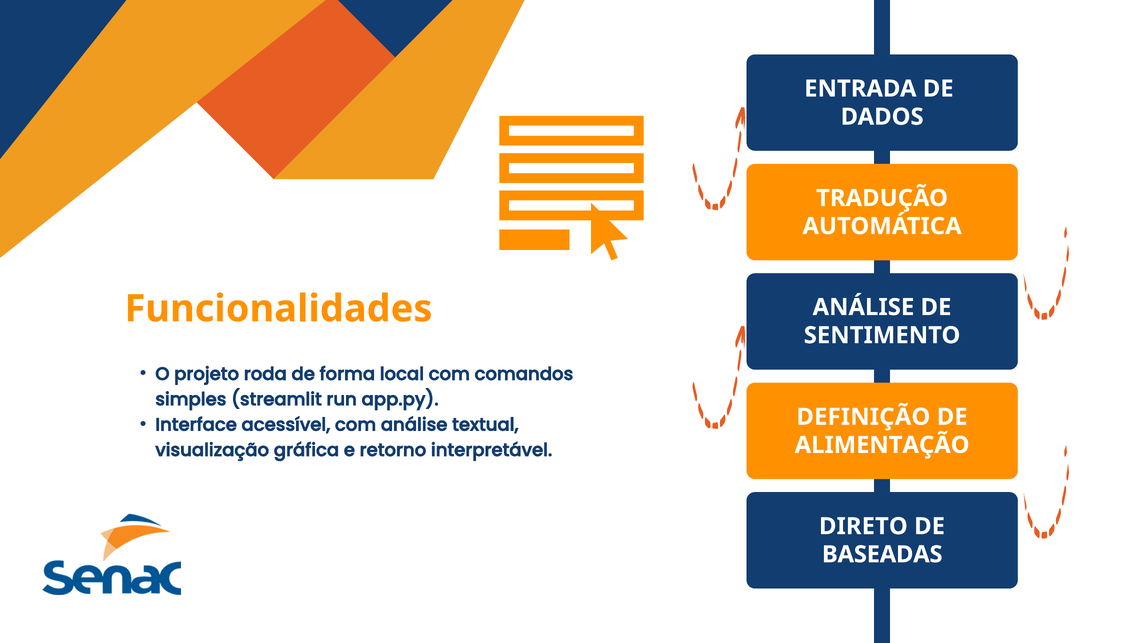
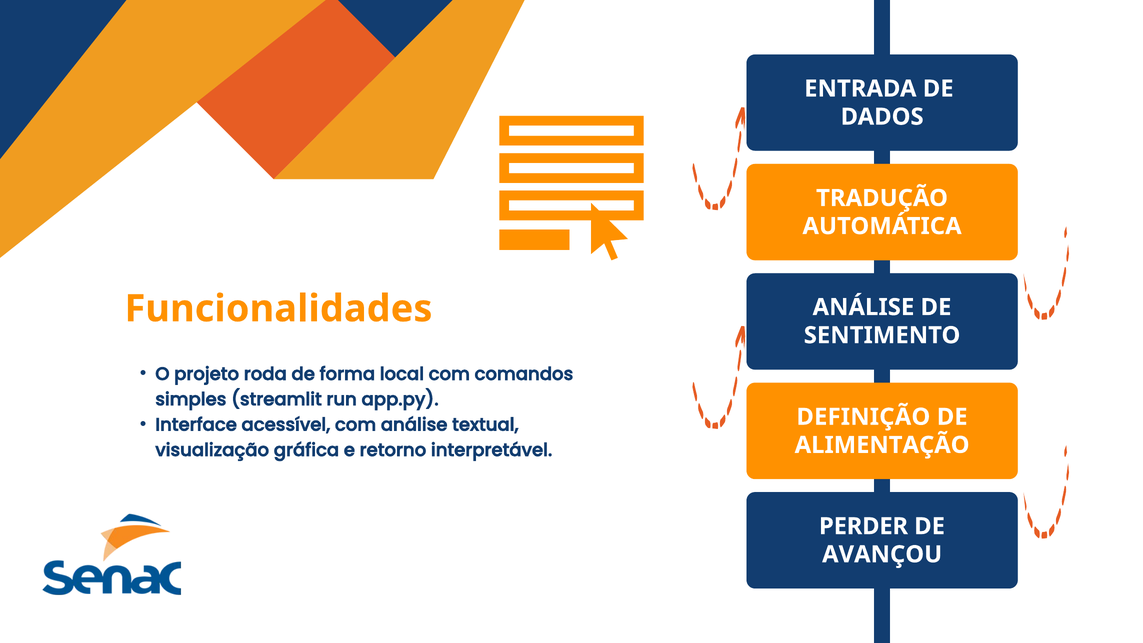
DIRETO: DIRETO -> PERDER
BASEADAS: BASEADAS -> AVANÇOU
